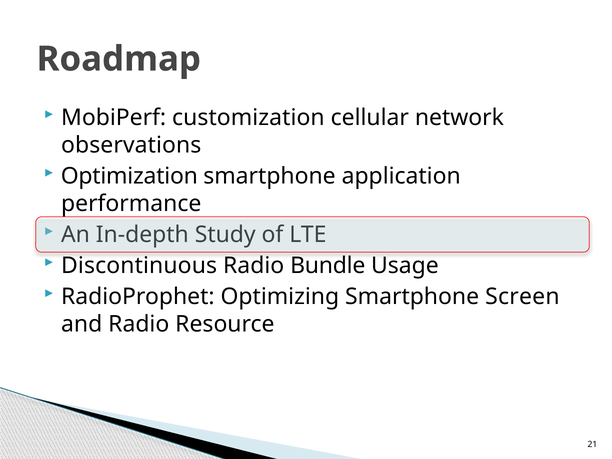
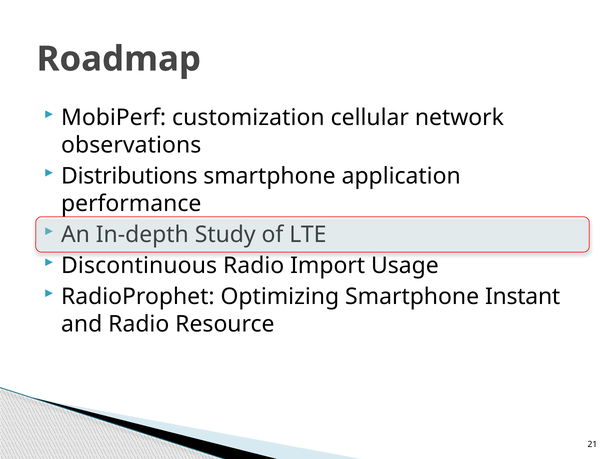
Optimization: Optimization -> Distributions
Bundle: Bundle -> Import
Screen: Screen -> Instant
